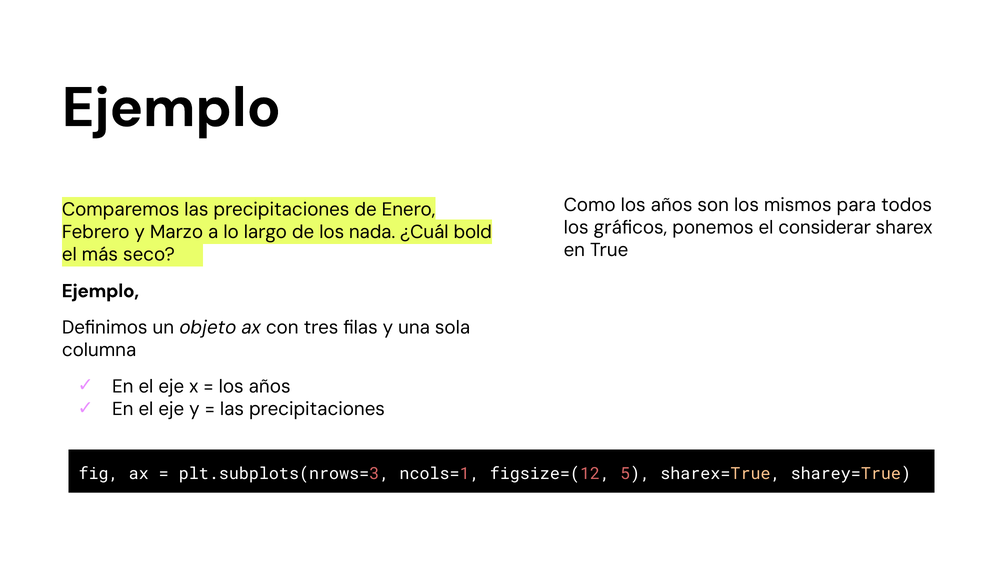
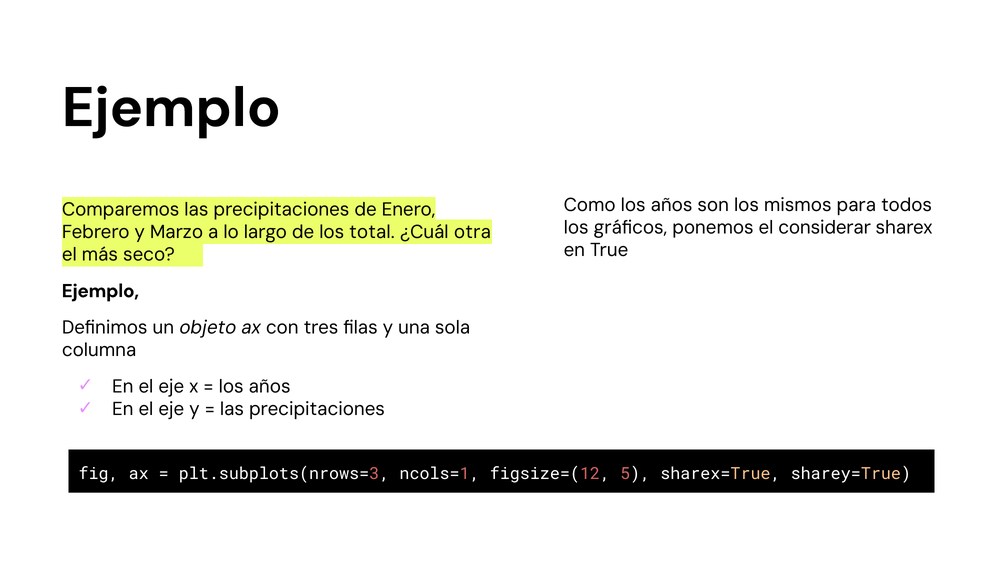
nada: nada -> total
bold: bold -> otra
